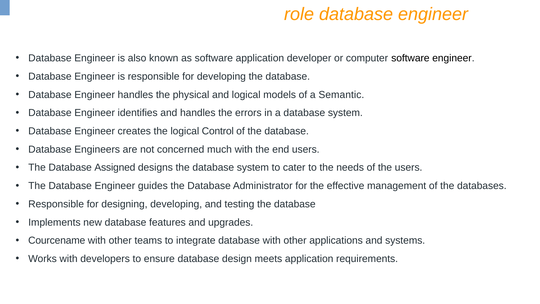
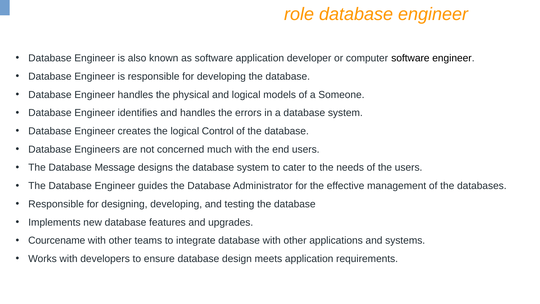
Semantic: Semantic -> Someone
Assigned: Assigned -> Message
